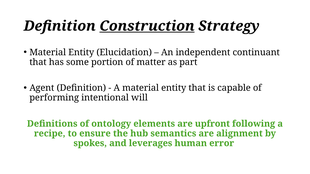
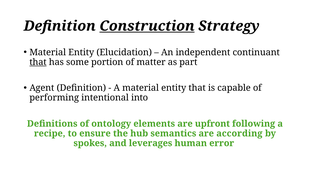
that at (38, 62) underline: none -> present
will: will -> into
alignment: alignment -> according
